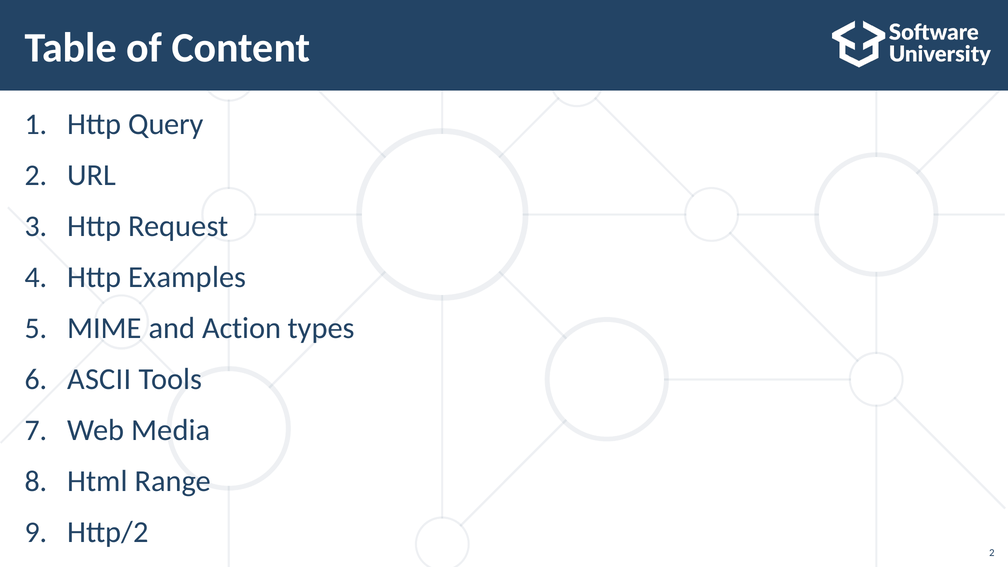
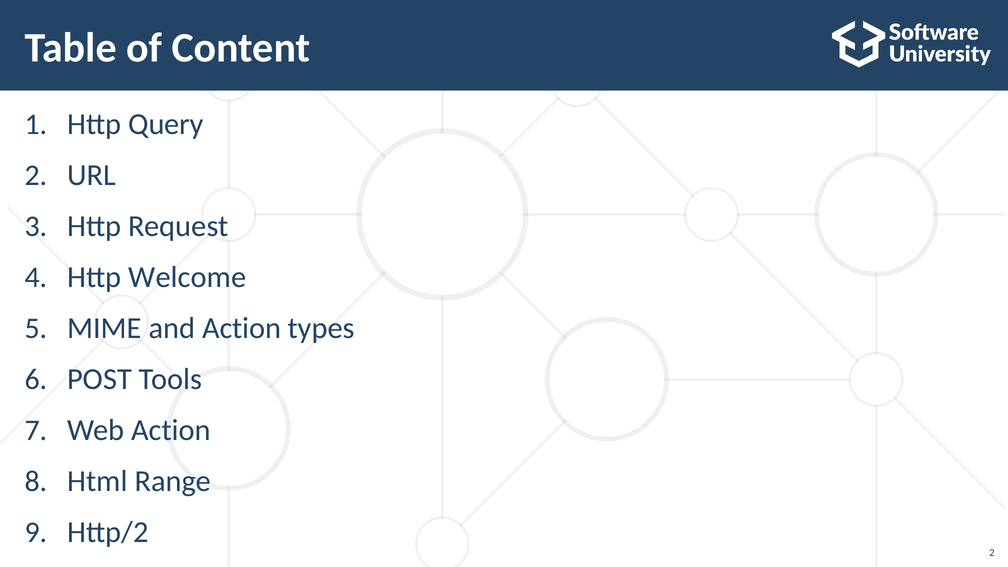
Examples: Examples -> Welcome
ASCII: ASCII -> POST
Web Media: Media -> Action
